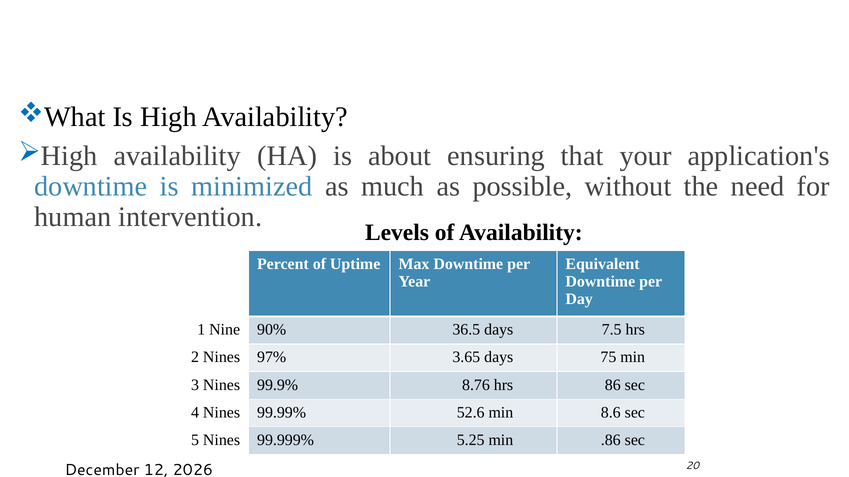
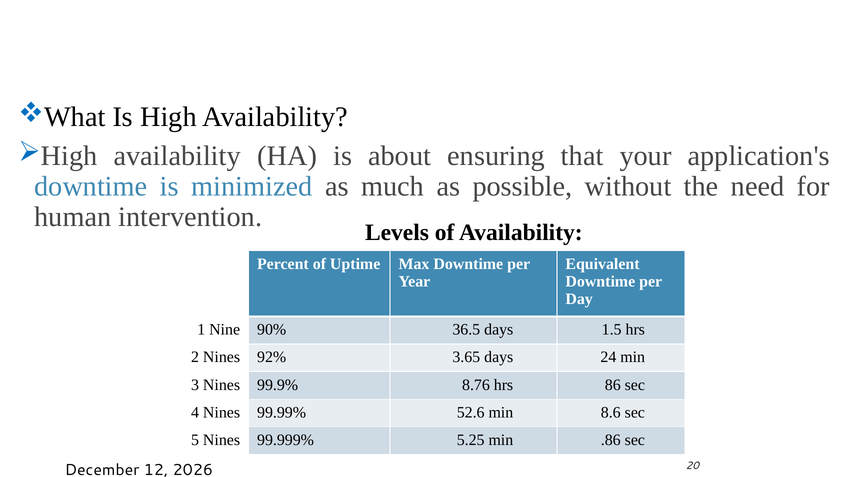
7.5: 7.5 -> 1.5
97%: 97% -> 92%
75: 75 -> 24
